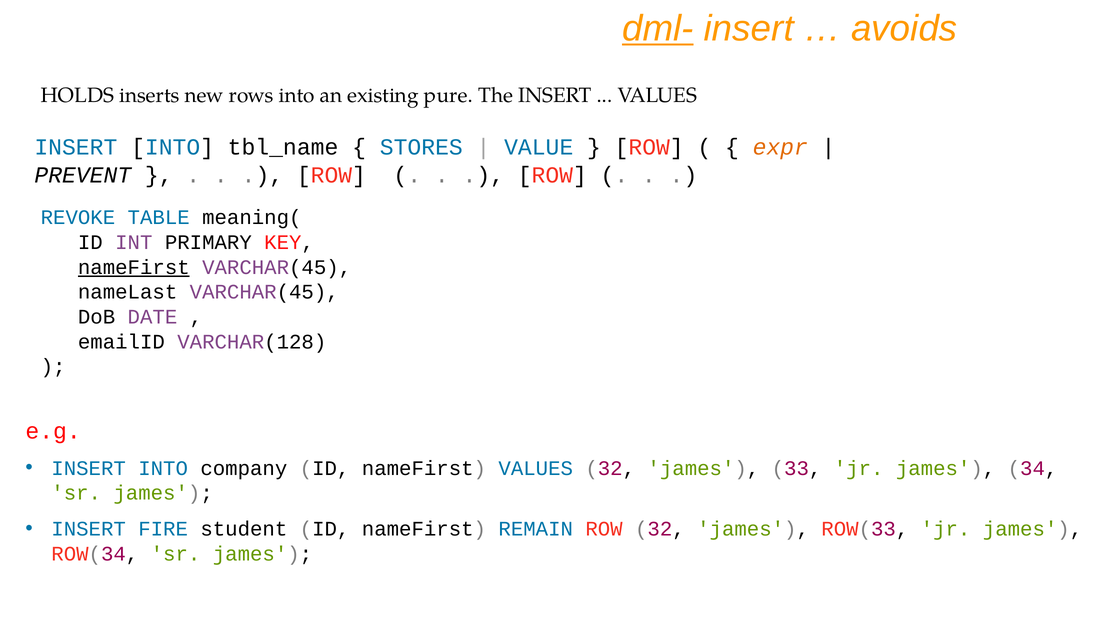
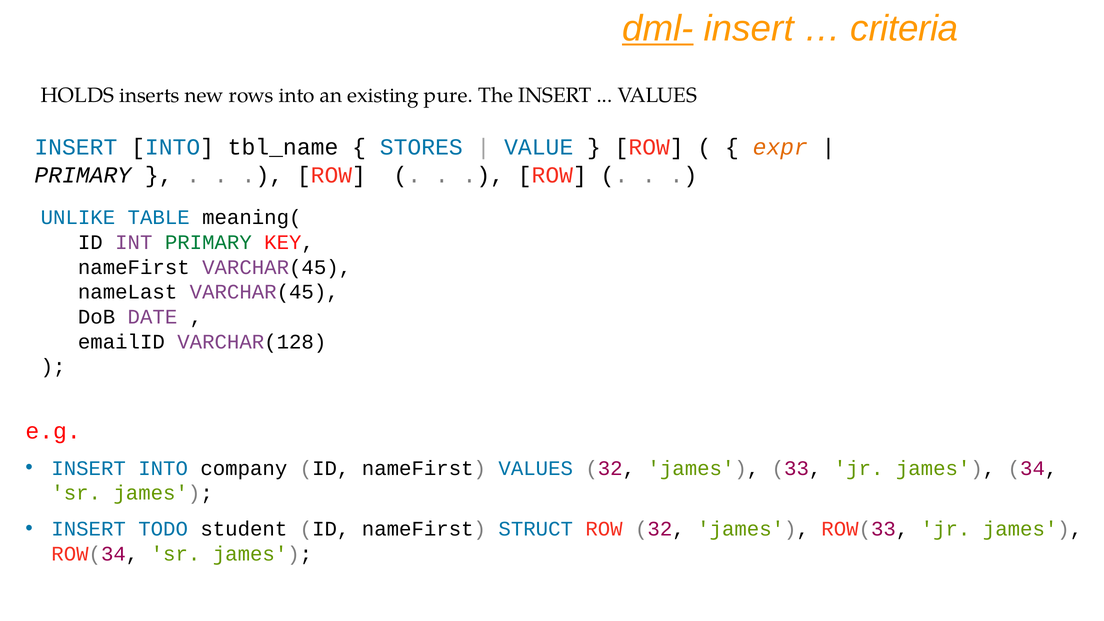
avoids: avoids -> criteria
PREVENT at (83, 175): PREVENT -> PRIMARY
REVOKE: REVOKE -> UNLIKE
PRIMARY at (208, 242) colour: black -> green
nameFirst at (134, 267) underline: present -> none
FIRE: FIRE -> TODO
REMAIN: REMAIN -> STRUCT
